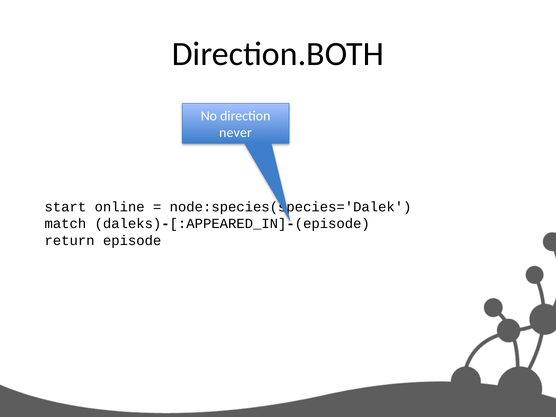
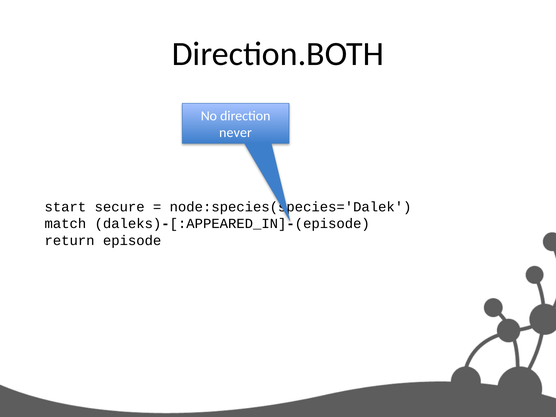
online: online -> secure
